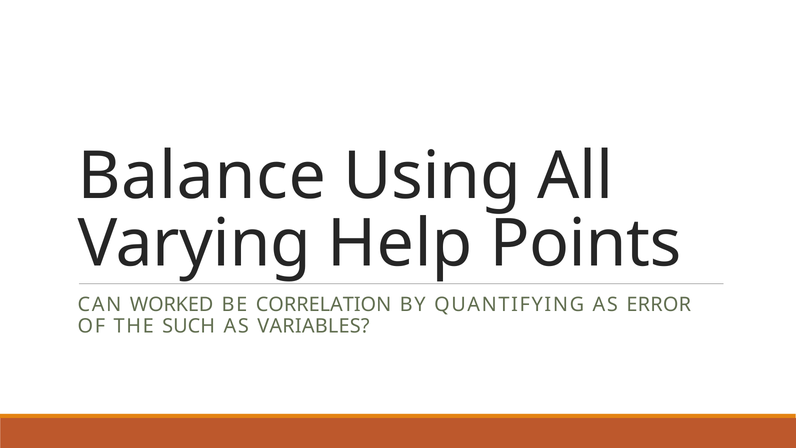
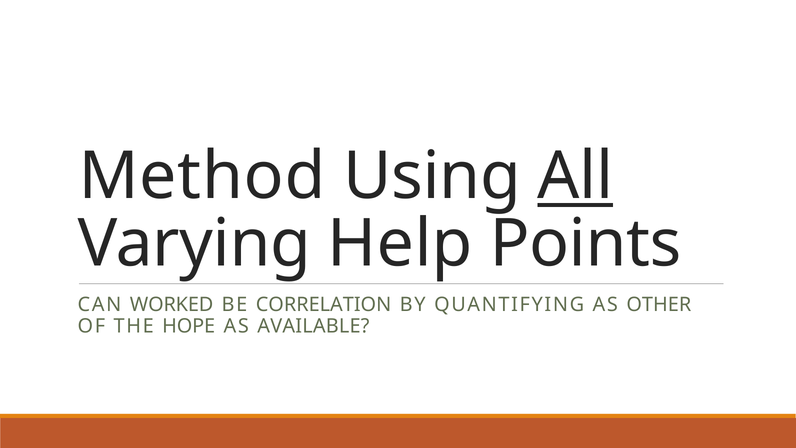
Balance: Balance -> Method
All underline: none -> present
ERROR: ERROR -> OTHER
SUCH: SUCH -> HOPE
VARIABLES: VARIABLES -> AVAILABLE
